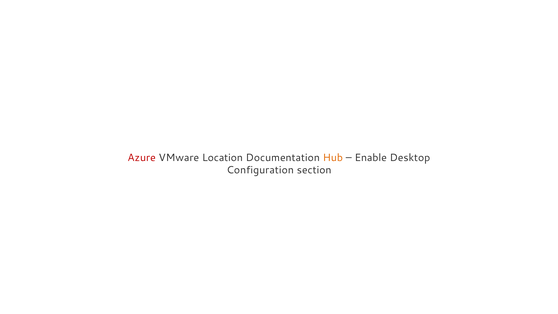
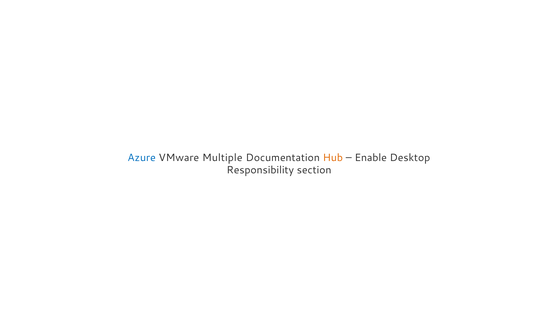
Azure colour: red -> blue
Location: Location -> Multiple
Configuration: Configuration -> Responsibility
